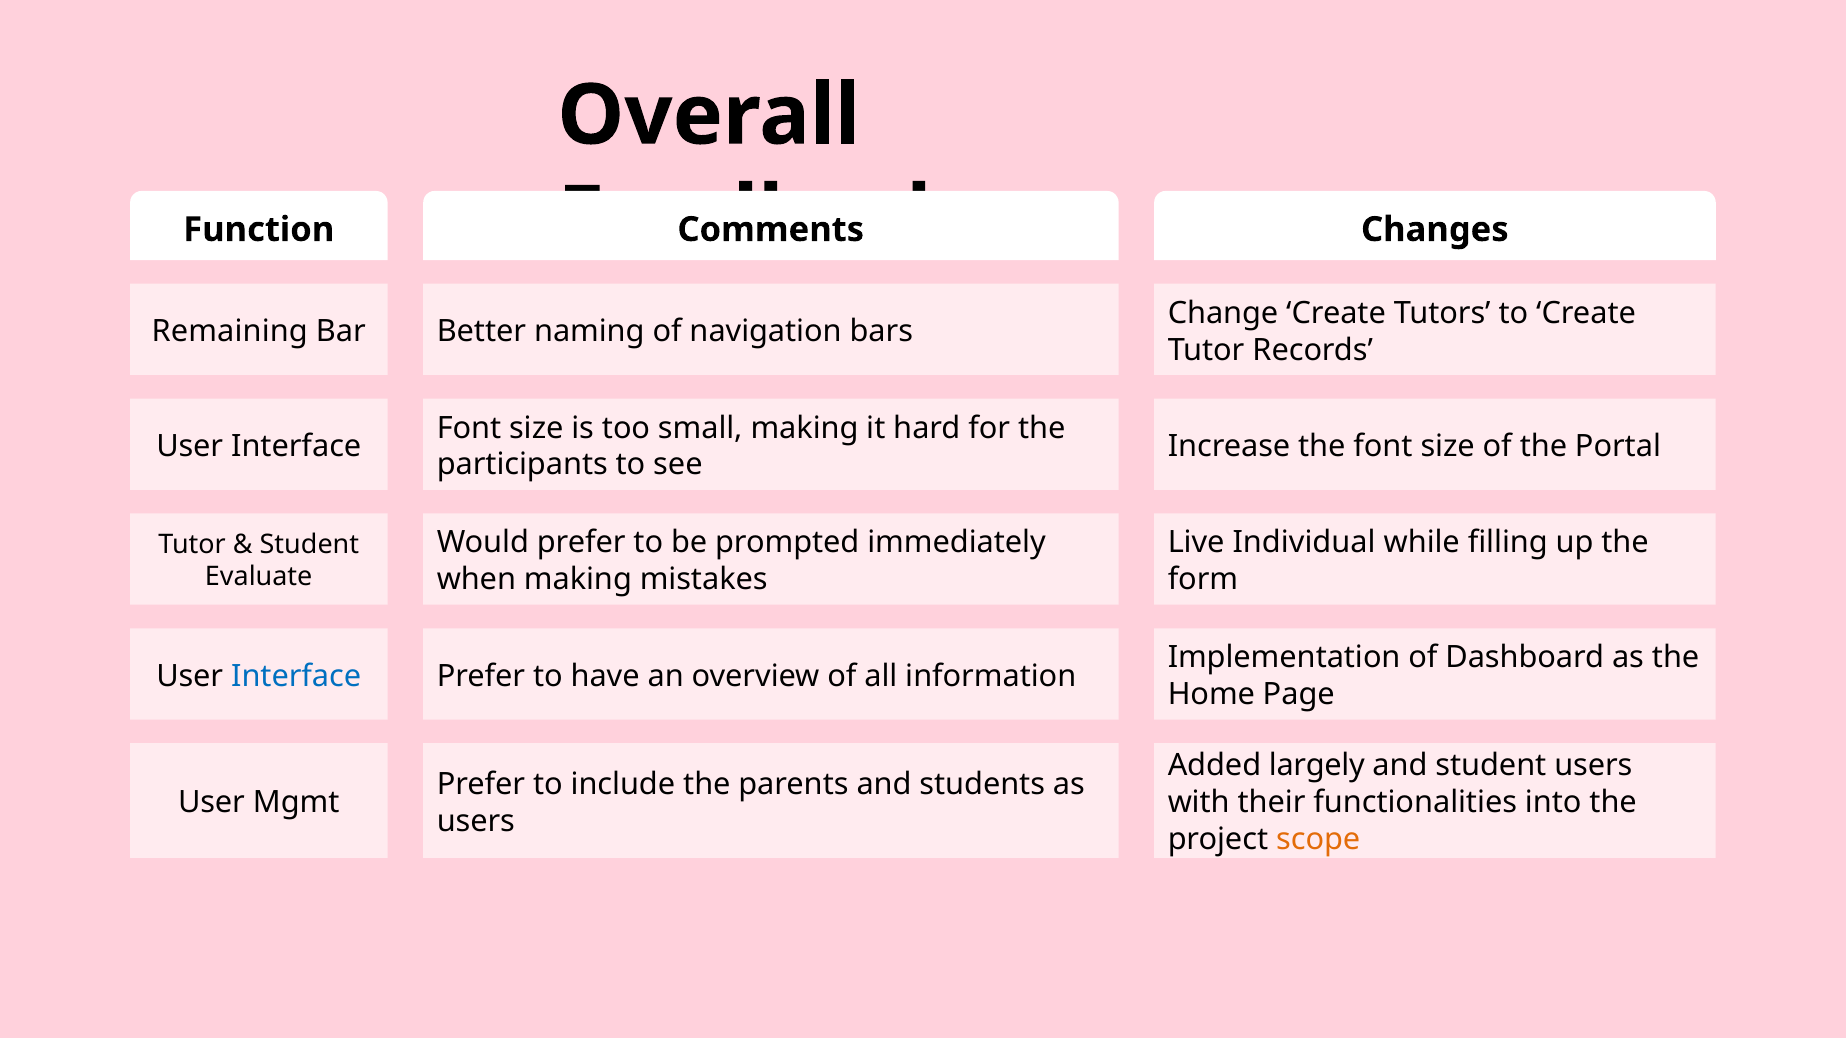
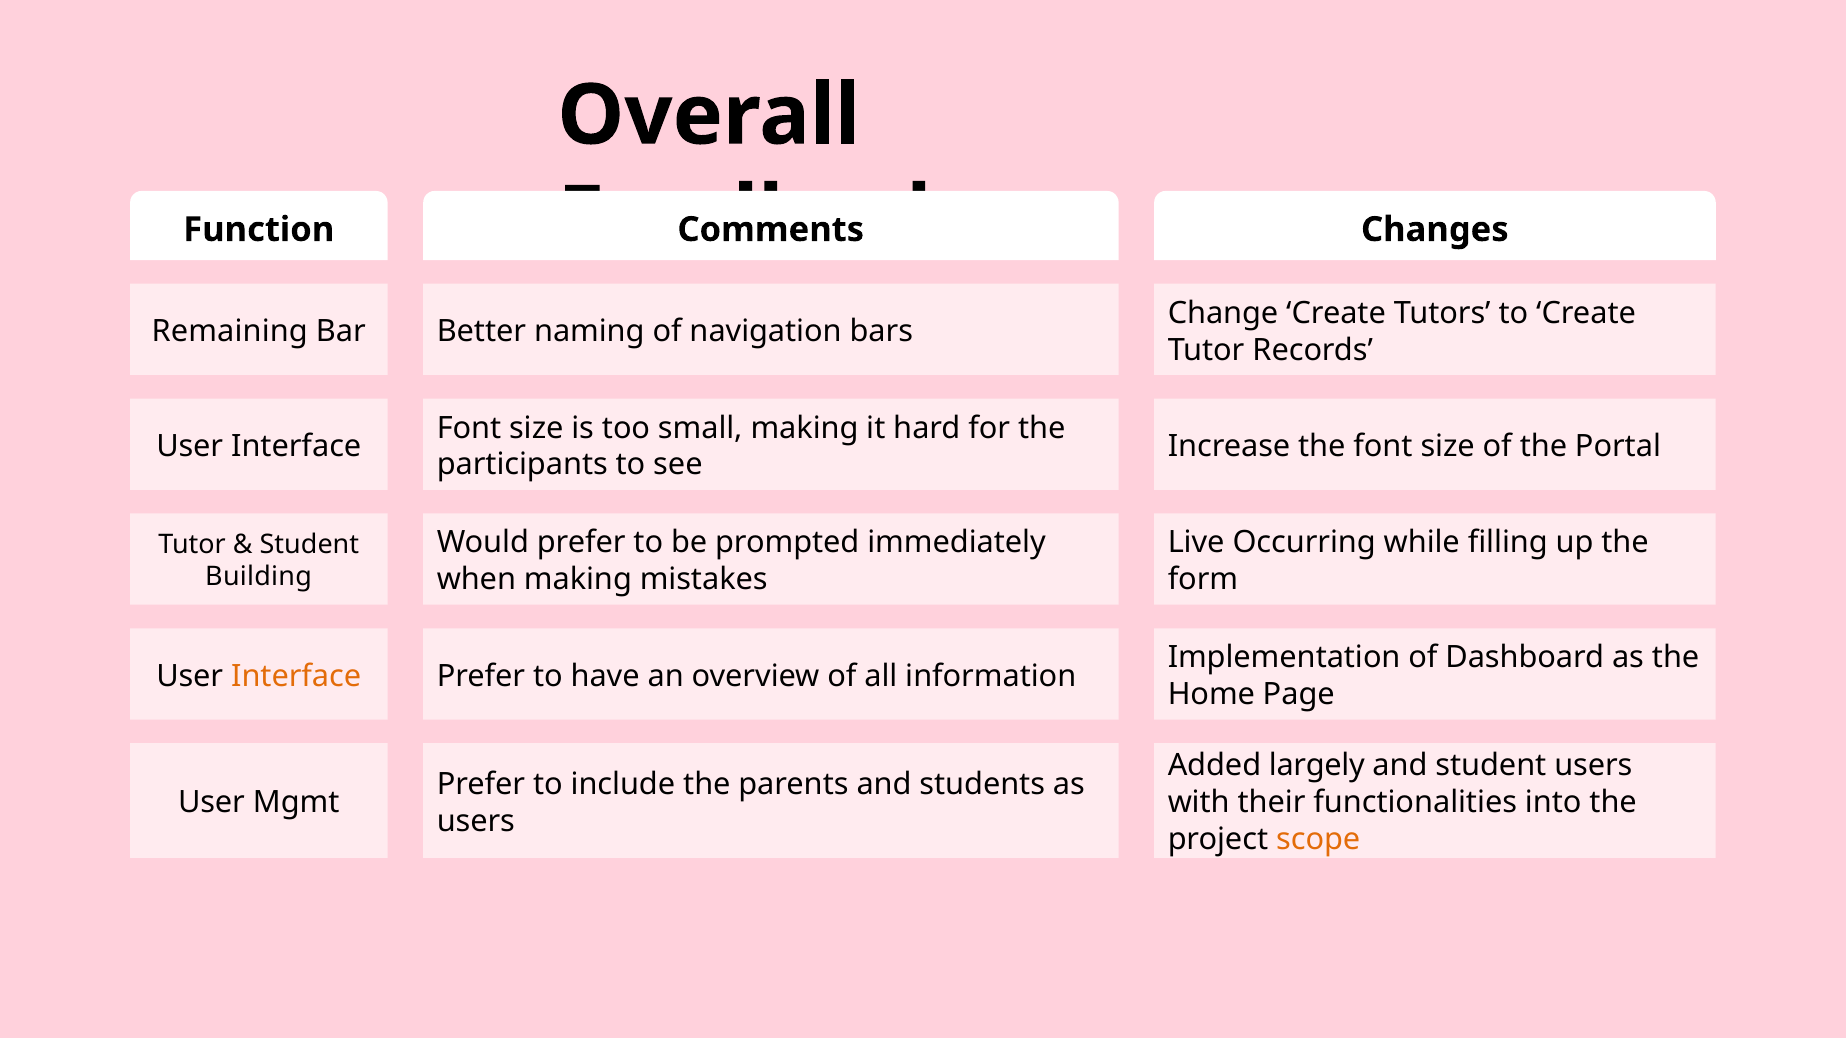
Individual: Individual -> Occurring
Evaluate: Evaluate -> Building
Interface at (296, 676) colour: blue -> orange
